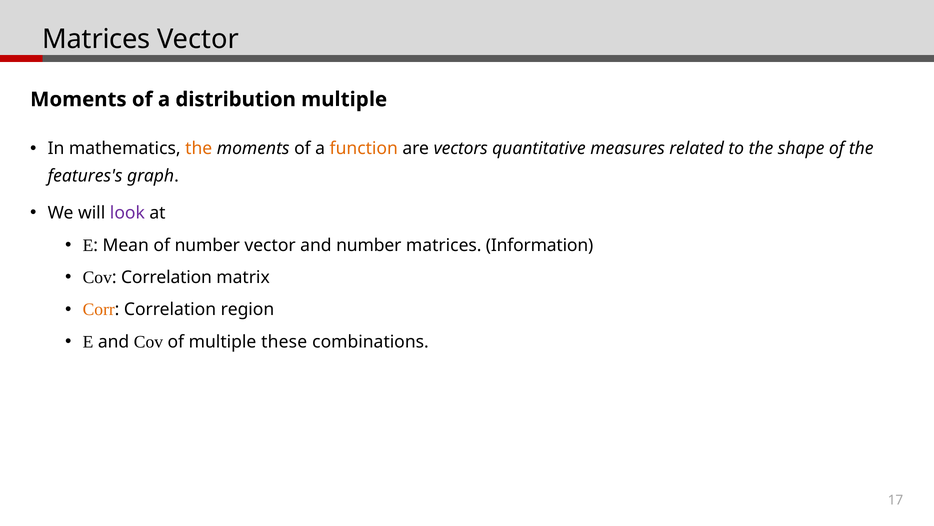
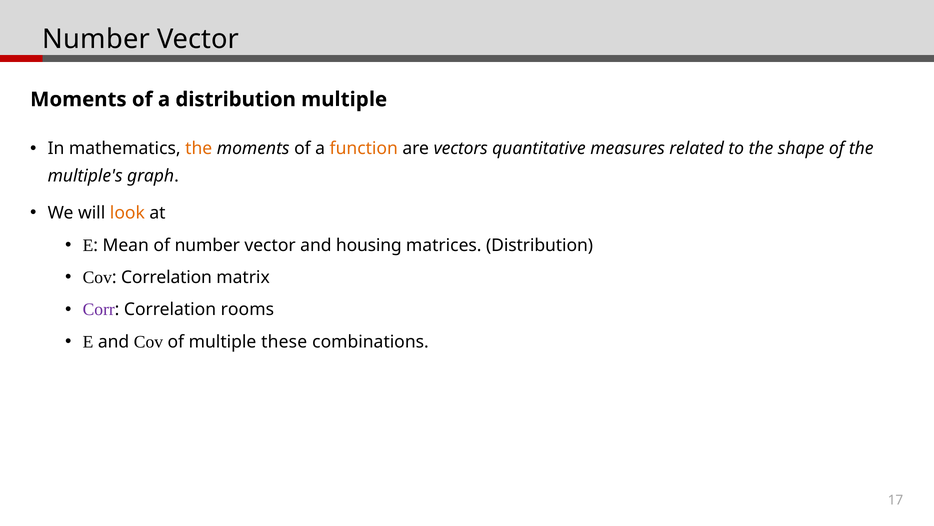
Matrices at (96, 39): Matrices -> Number
features's: features's -> multiple's
look colour: purple -> orange
and number: number -> housing
matrices Information: Information -> Distribution
Corr colour: orange -> purple
region: region -> rooms
